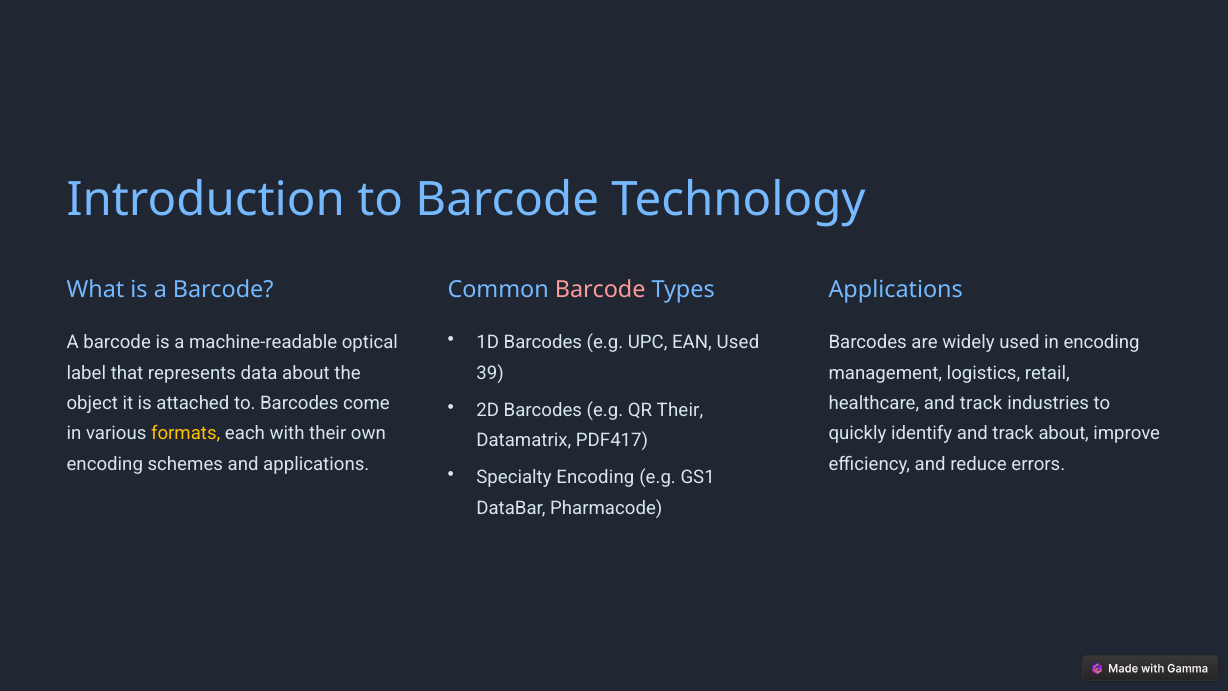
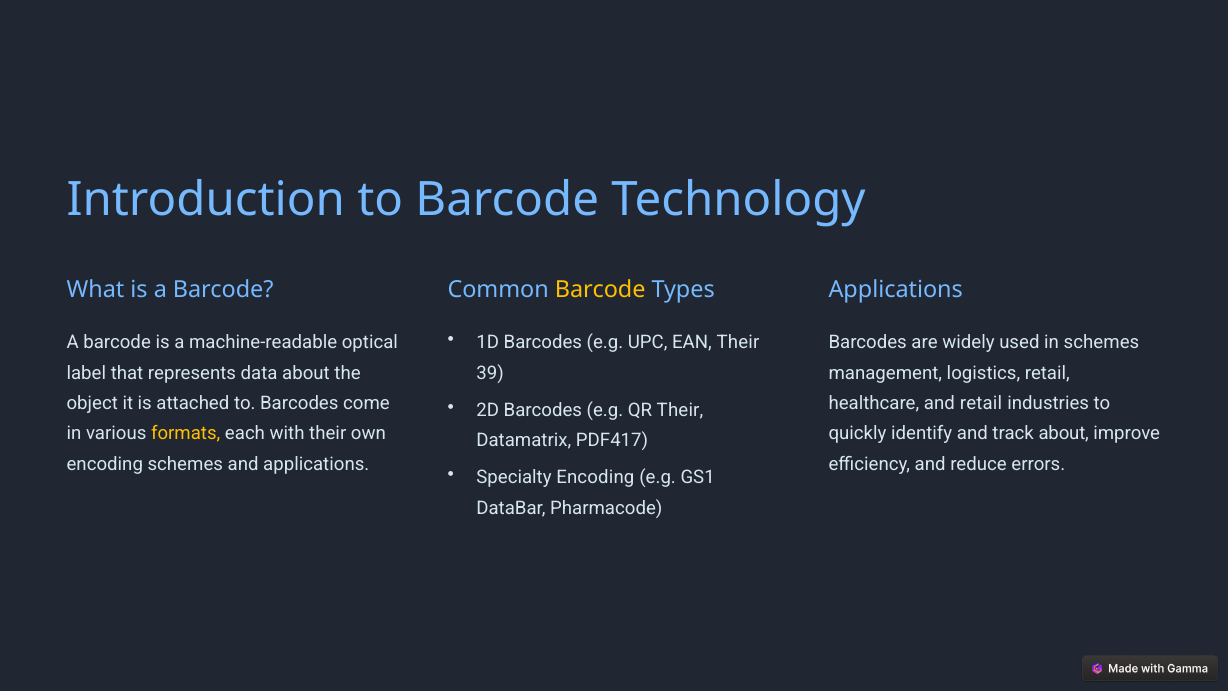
Barcode at (600, 290) colour: pink -> yellow
EAN Used: Used -> Their
in encoding: encoding -> schemes
healthcare and track: track -> retail
